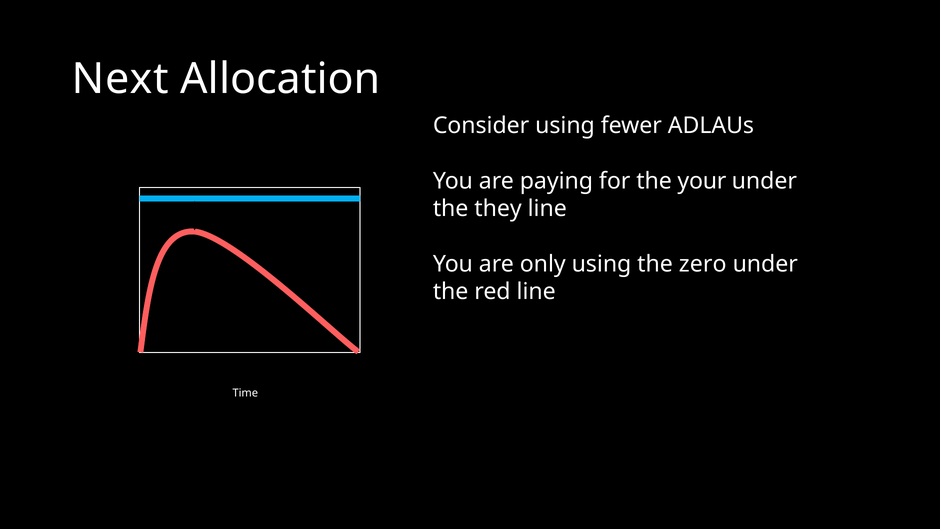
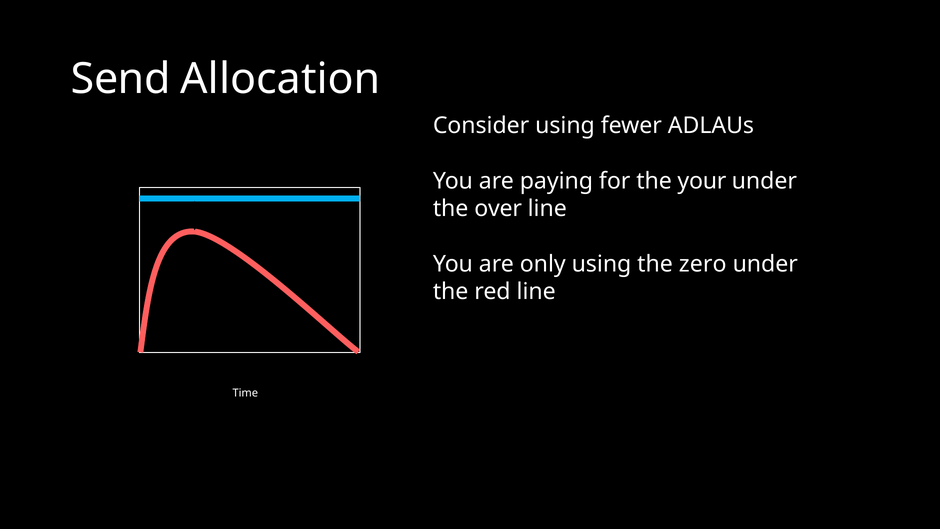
Next: Next -> Send
they: they -> over
